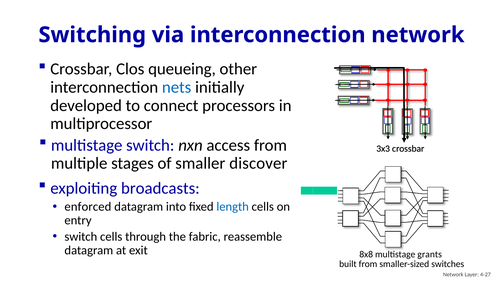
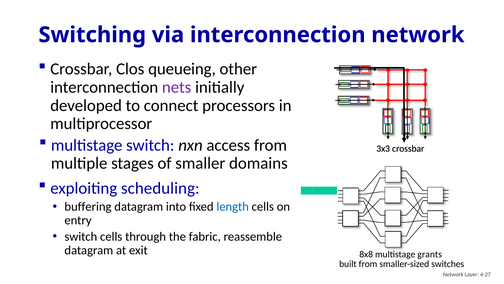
nets colour: blue -> purple
discover: discover -> domains
broadcasts: broadcasts -> scheduling
enforced: enforced -> buffering
